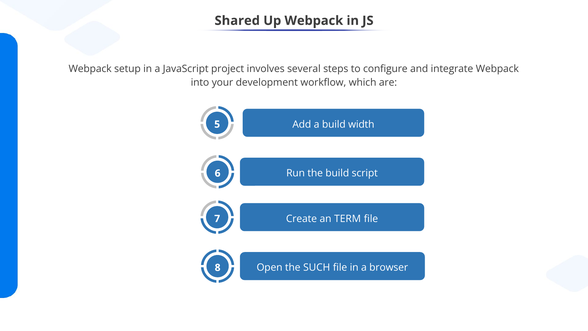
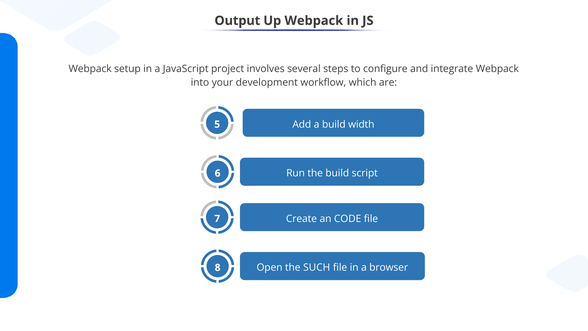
Shared: Shared -> Output
TERM: TERM -> CODE
